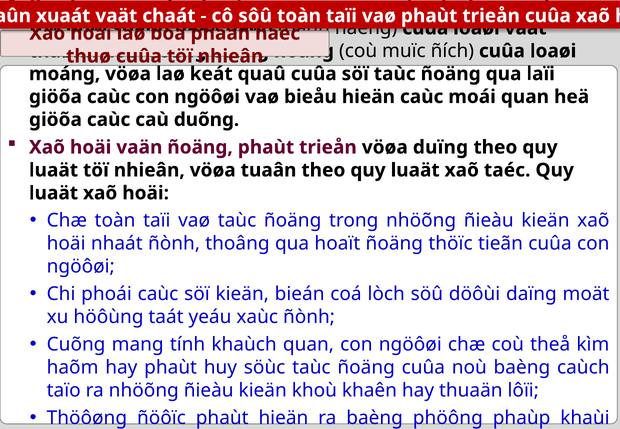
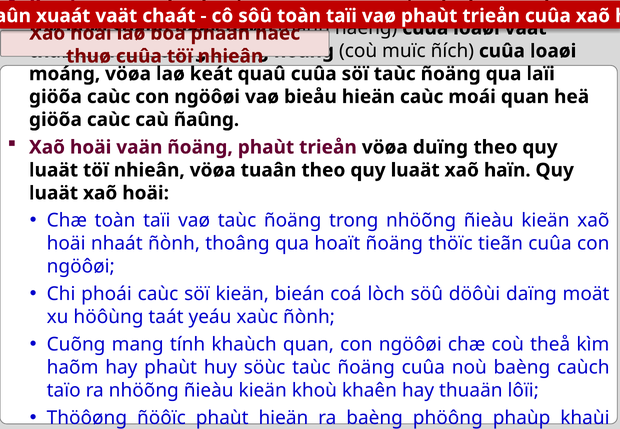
duõng: duõng -> ñaûng
taéc: taéc -> haïn
